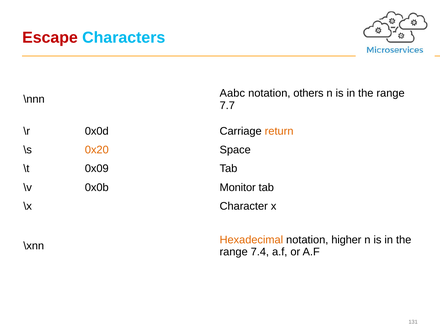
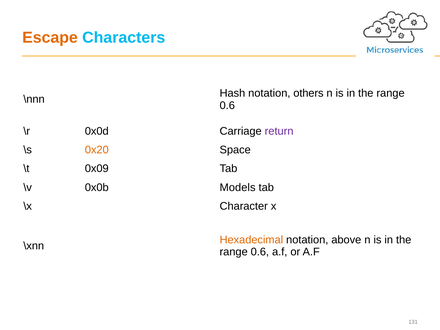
Escape colour: red -> orange
Aabc: Aabc -> Hash
7.7 at (227, 105): 7.7 -> 0.6
return colour: orange -> purple
Monitor: Monitor -> Models
higher: higher -> above
7.4 at (260, 252): 7.4 -> 0.6
